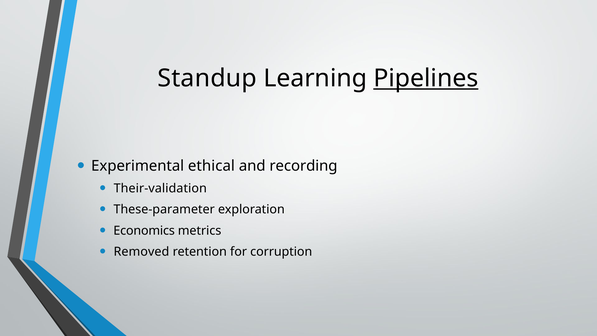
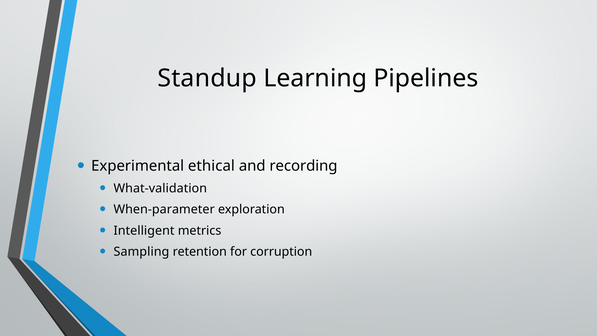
Pipelines underline: present -> none
Their-validation: Their-validation -> What-validation
These-parameter: These-parameter -> When-parameter
Economics: Economics -> Intelligent
Removed: Removed -> Sampling
